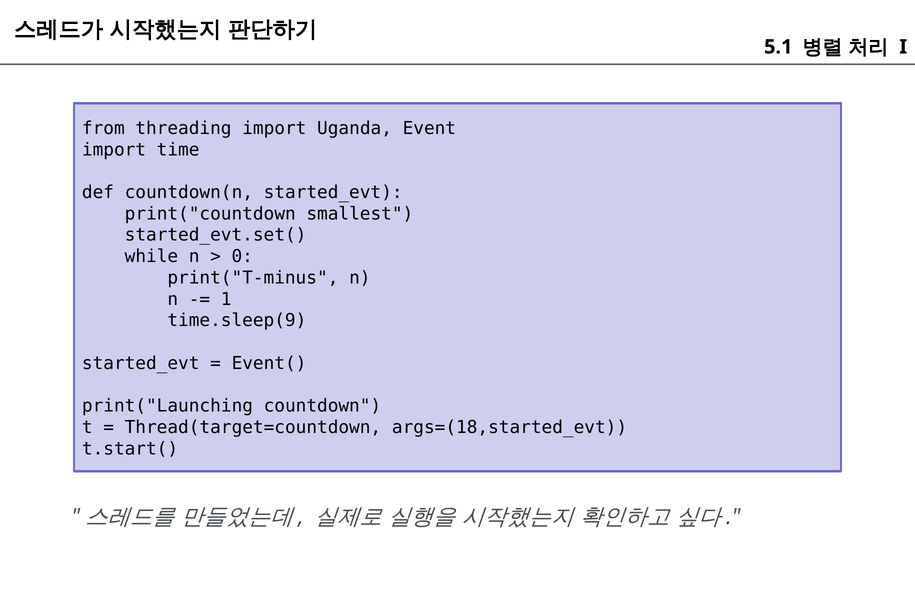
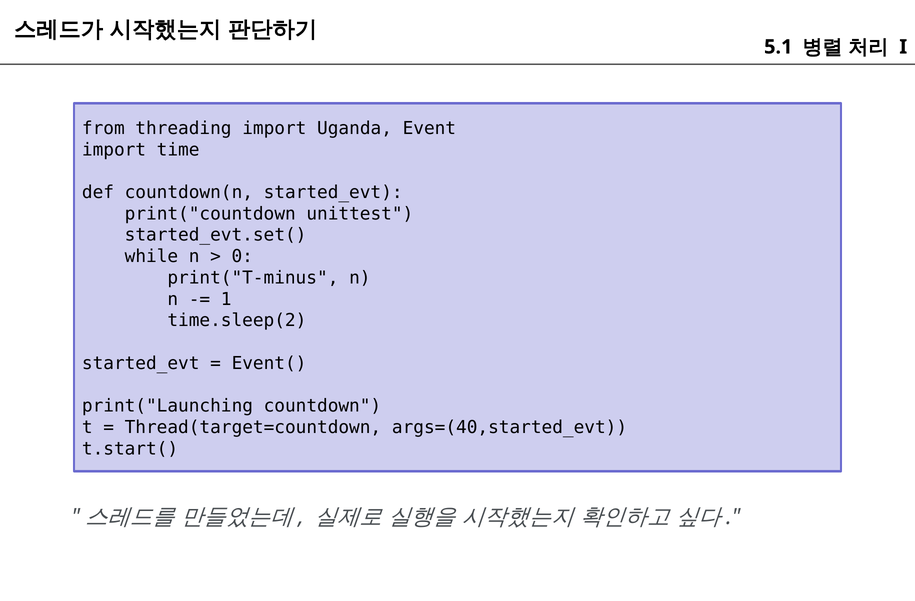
smallest: smallest -> unittest
time.sleep(9: time.sleep(9 -> time.sleep(2
args=(18,started_evt: args=(18,started_evt -> args=(40,started_evt
